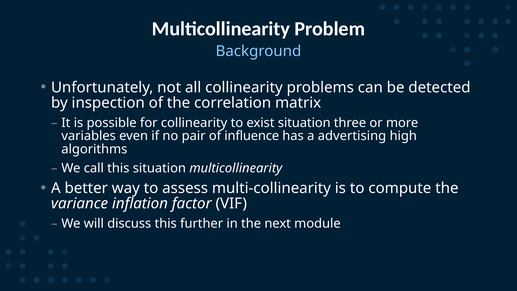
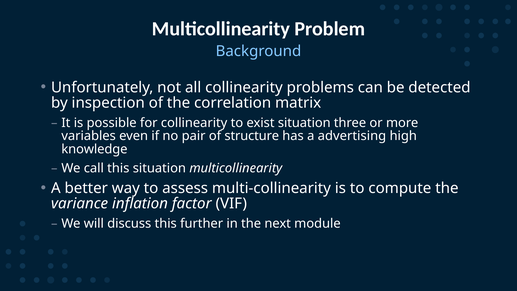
influence: influence -> structure
algorithms: algorithms -> knowledge
